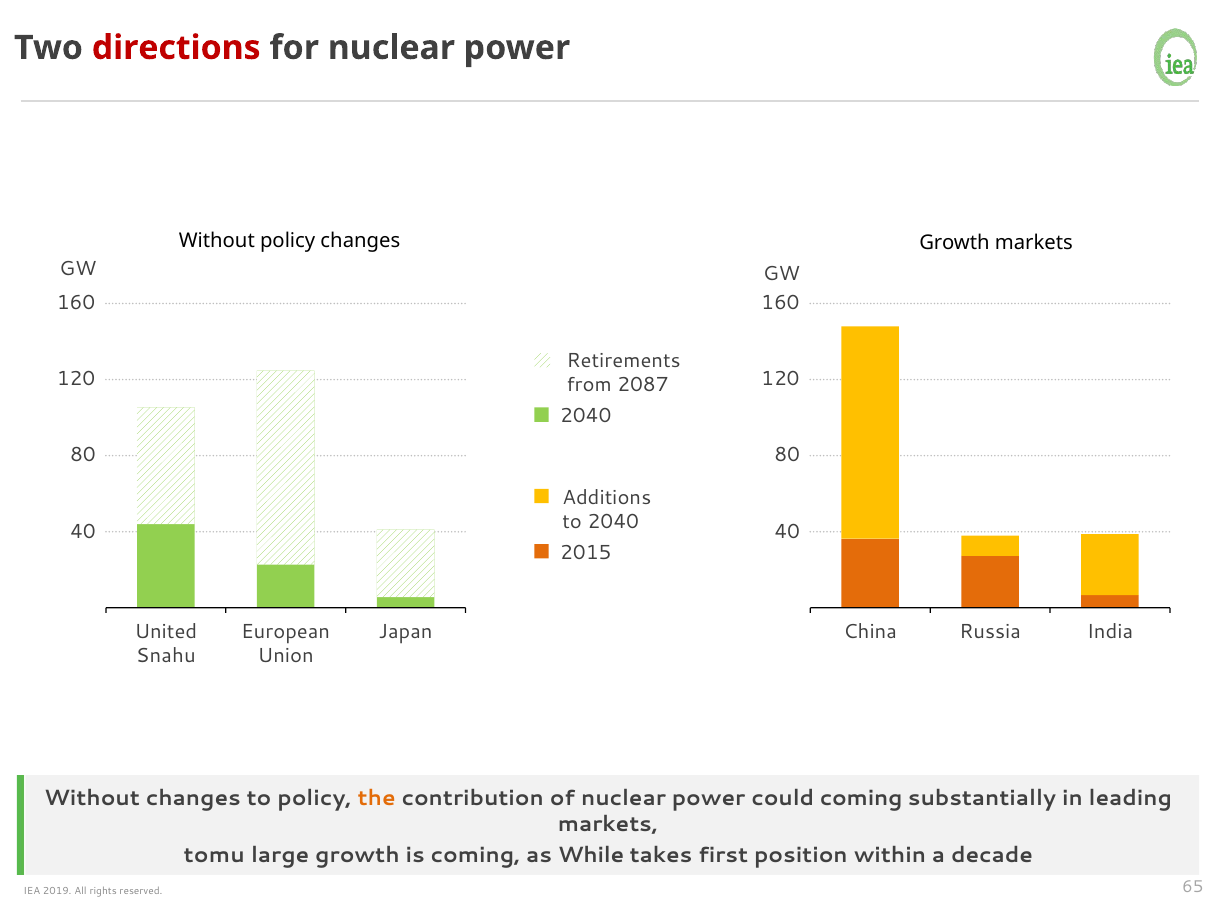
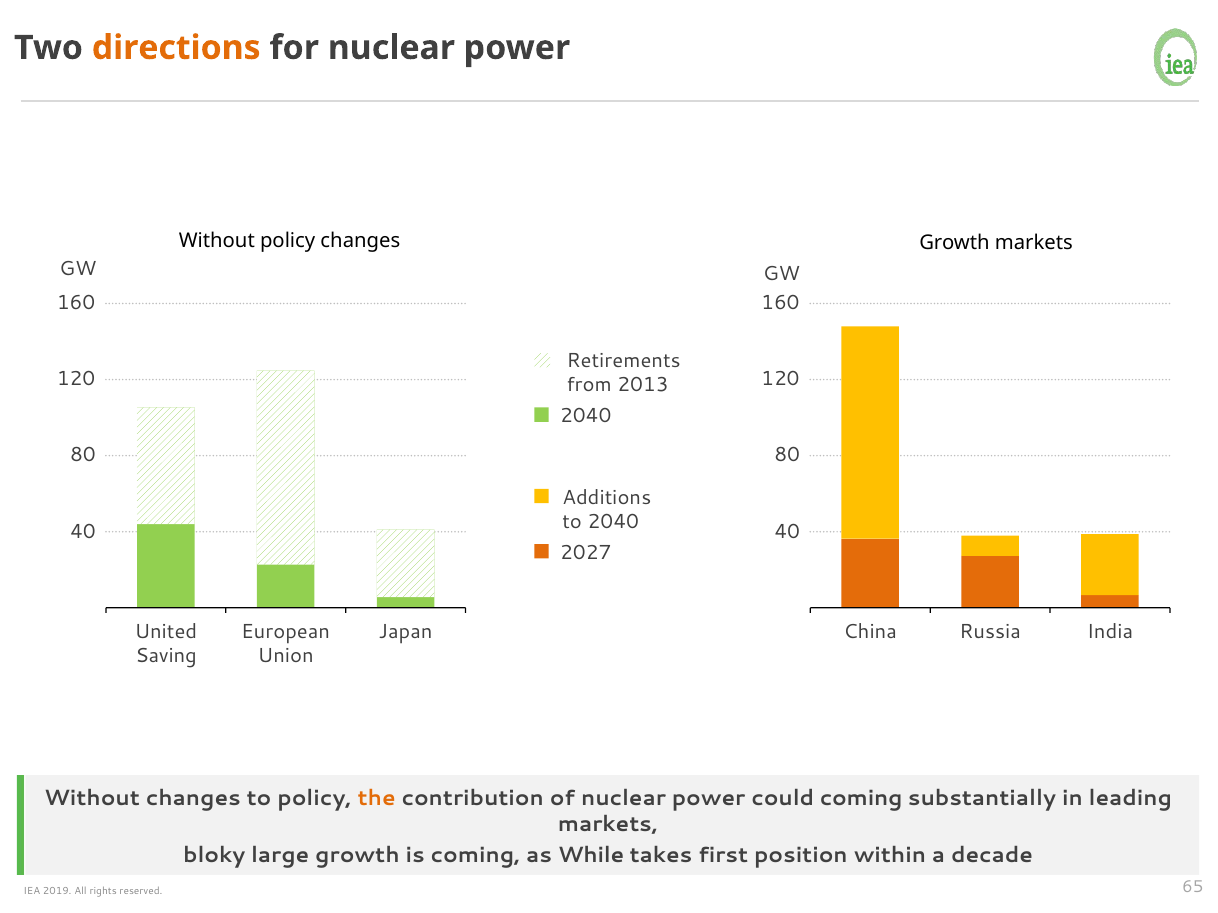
directions colour: red -> orange
2087: 2087 -> 2013
2015: 2015 -> 2027
Snahu: Snahu -> Saving
tomu: tomu -> bloky
